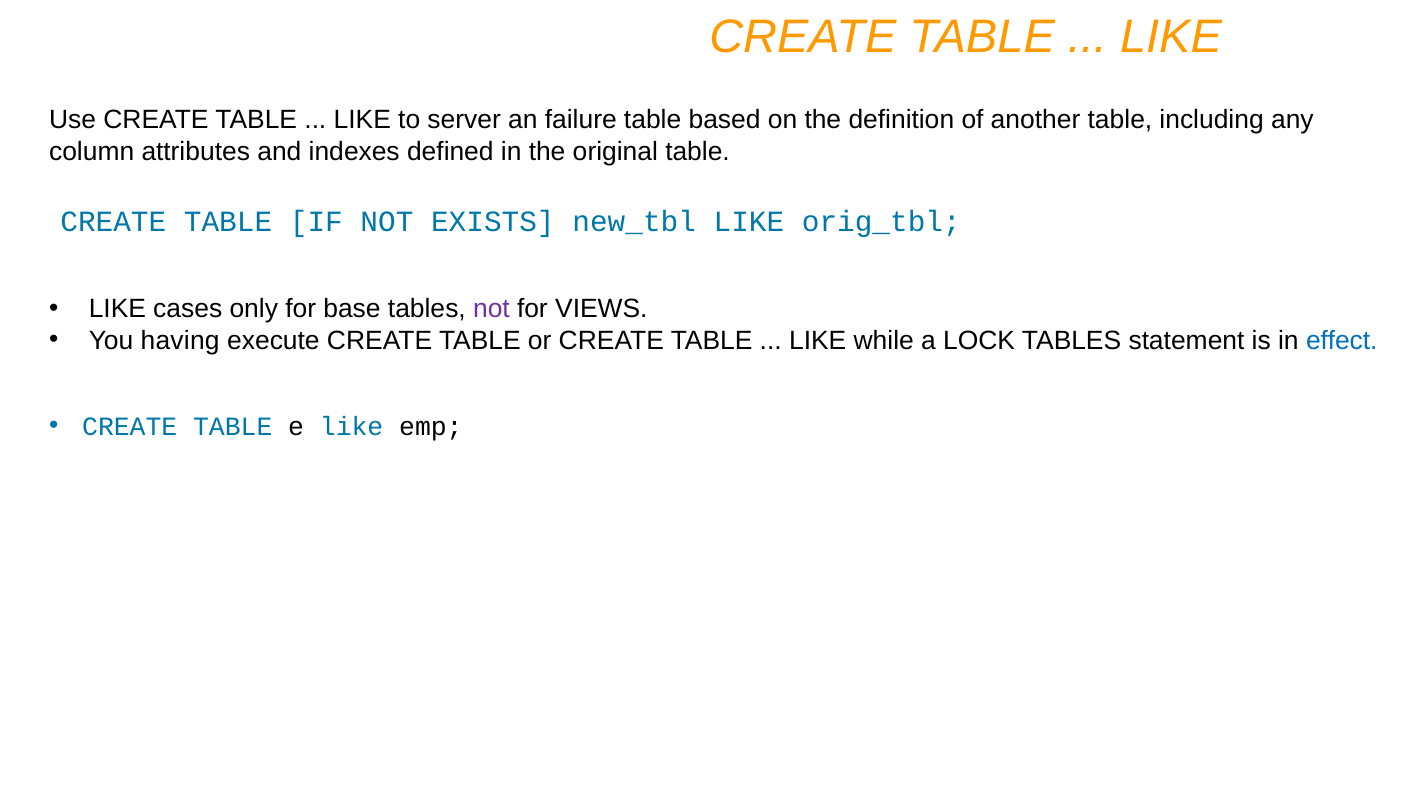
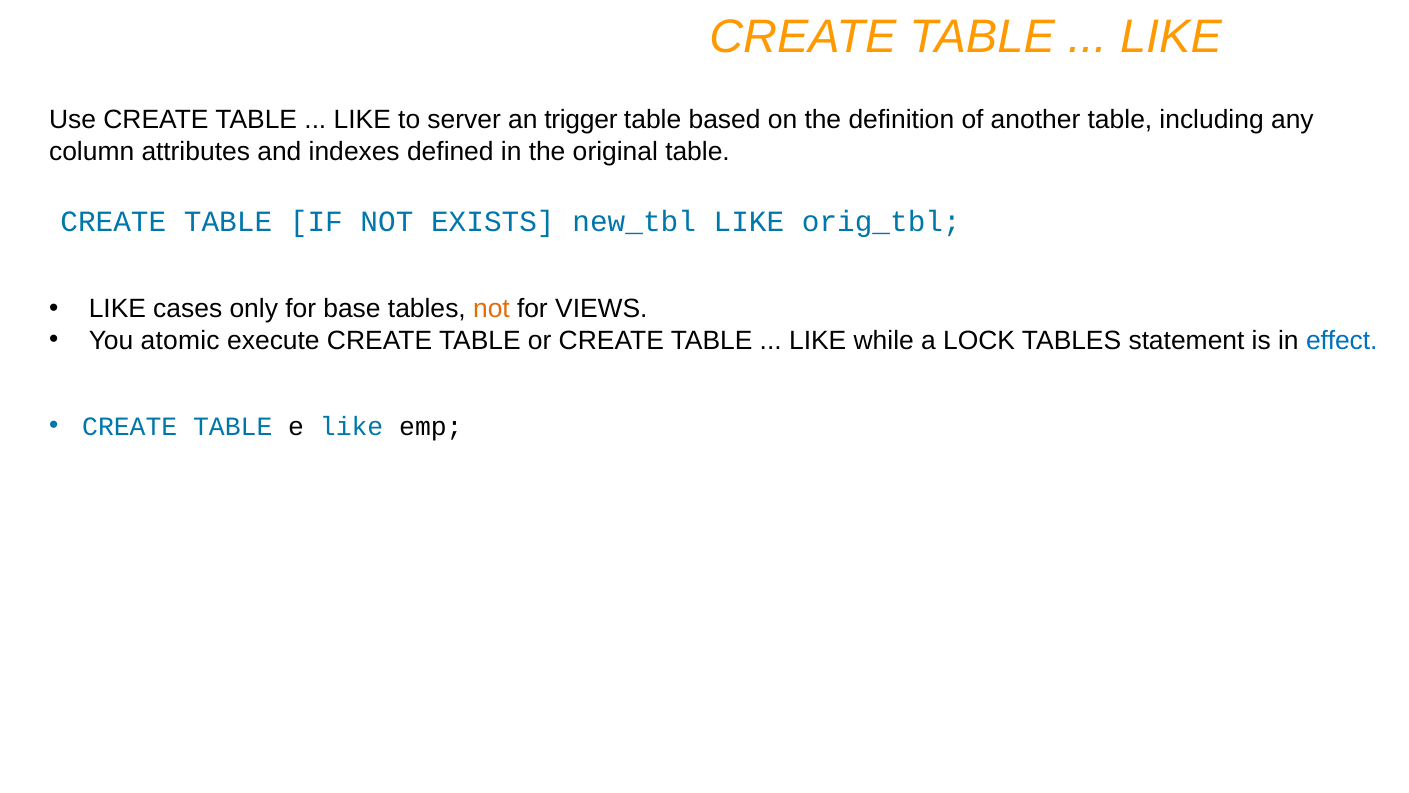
failure: failure -> trigger
not at (491, 309) colour: purple -> orange
having: having -> atomic
